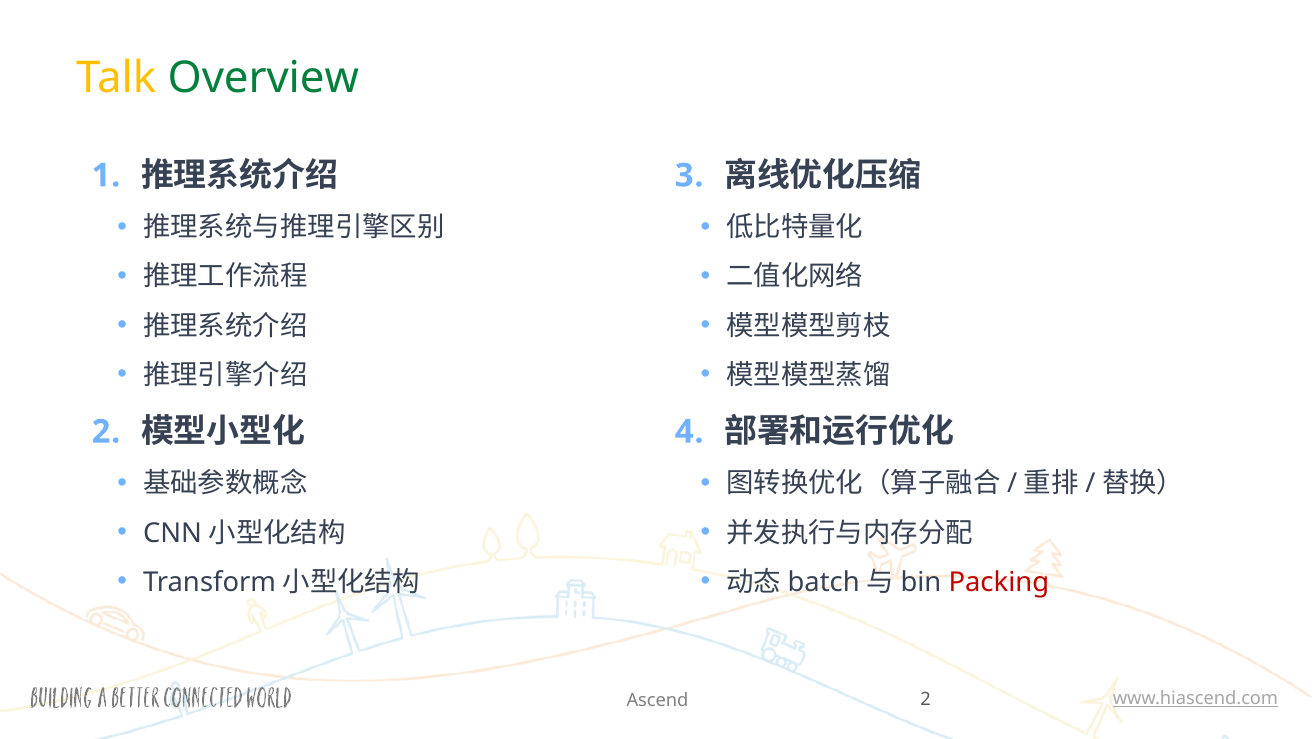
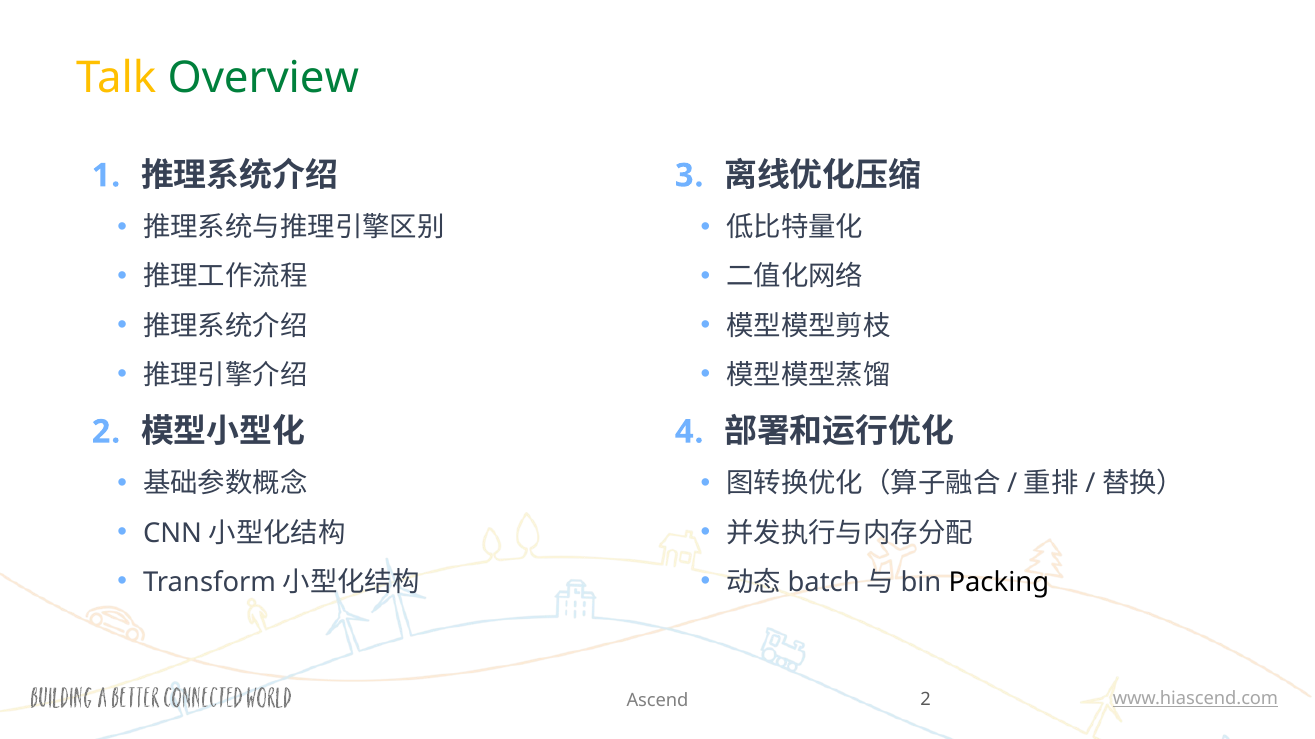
Packing colour: red -> black
